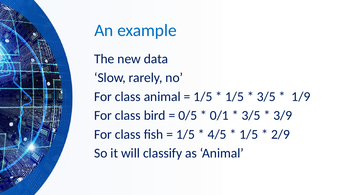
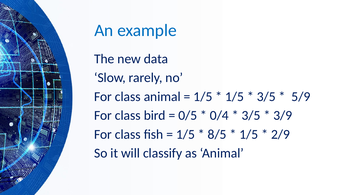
1/9: 1/9 -> 5/9
0/1: 0/1 -> 0/4
4/5: 4/5 -> 8/5
